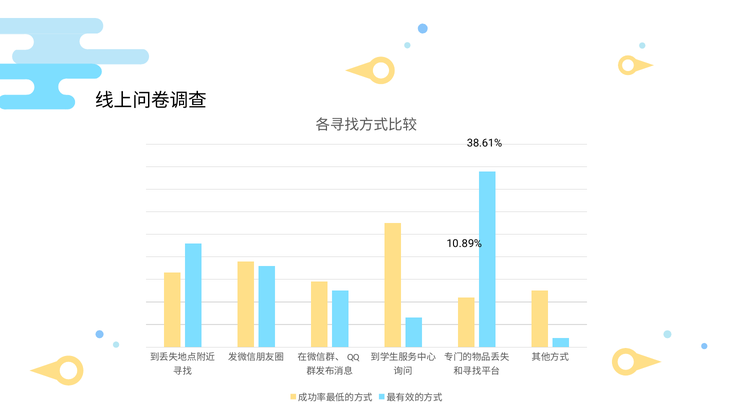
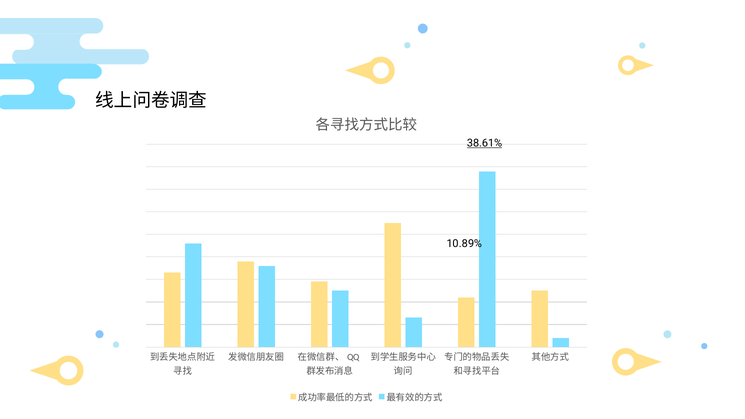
38.61% underline: none -> present
